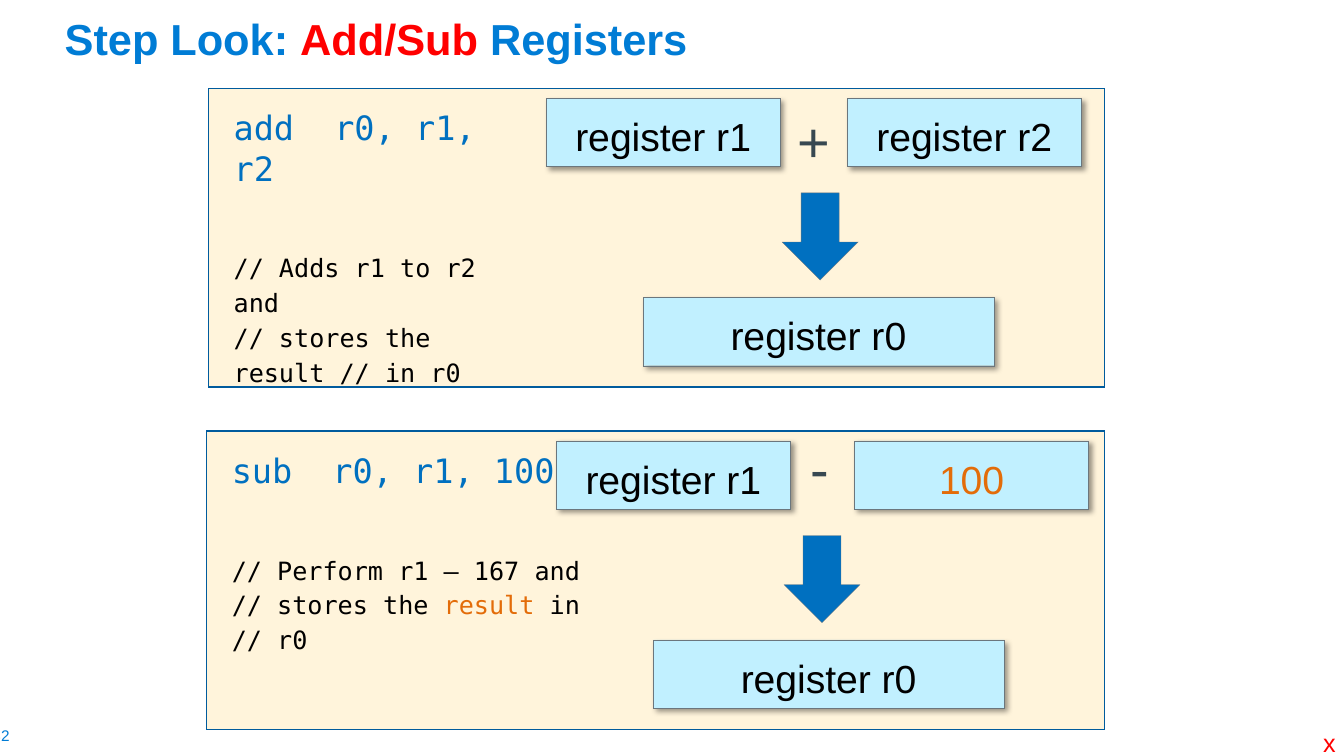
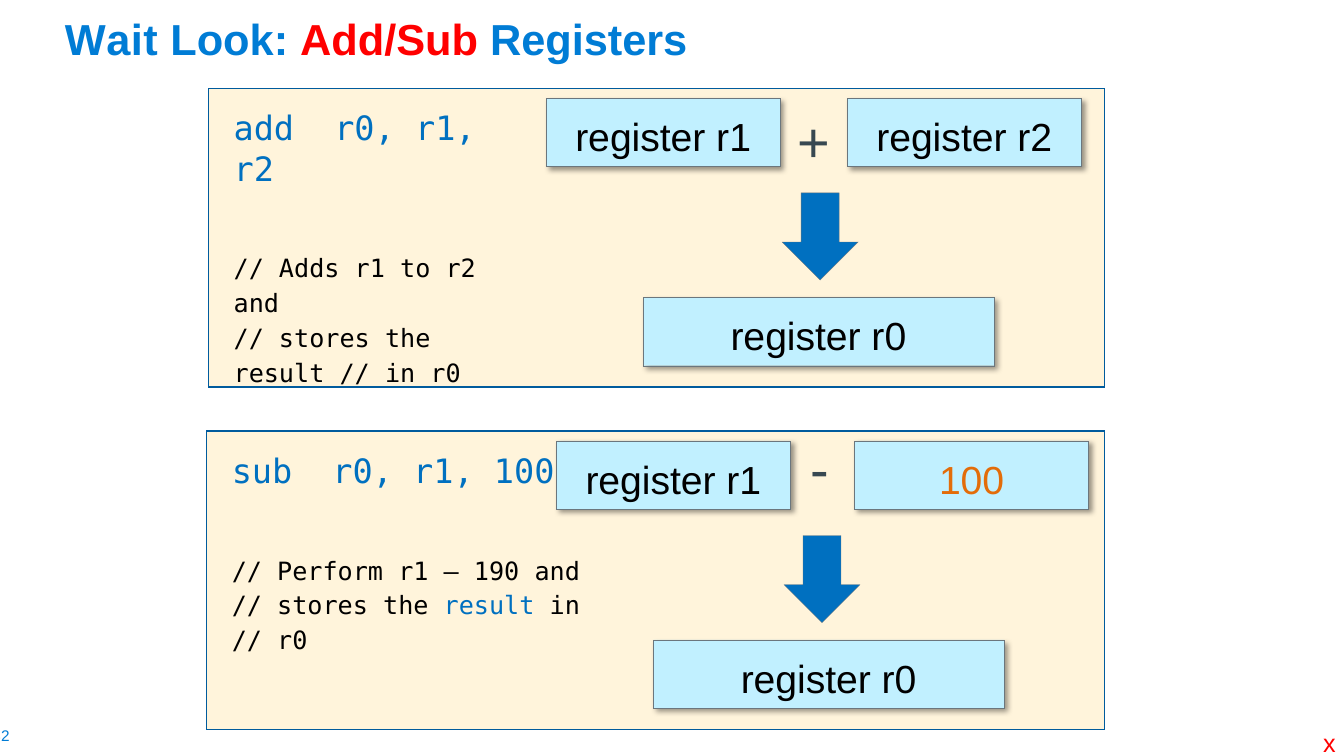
Step: Step -> Wait
167: 167 -> 190
result at (489, 606) colour: orange -> blue
